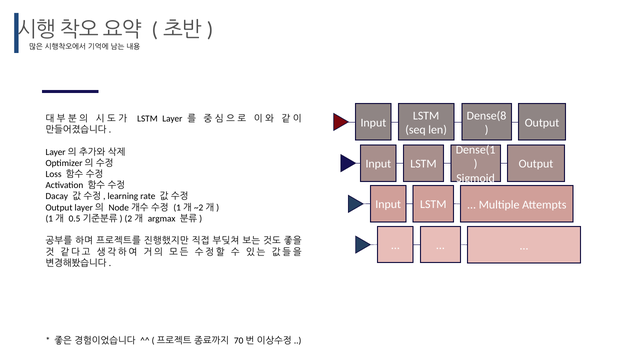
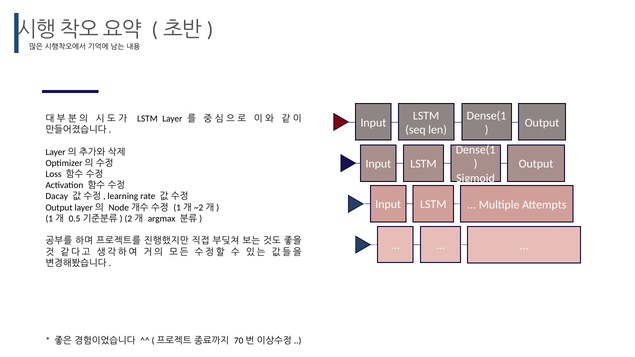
Dense(8 at (487, 116): Dense(8 -> Dense(1
